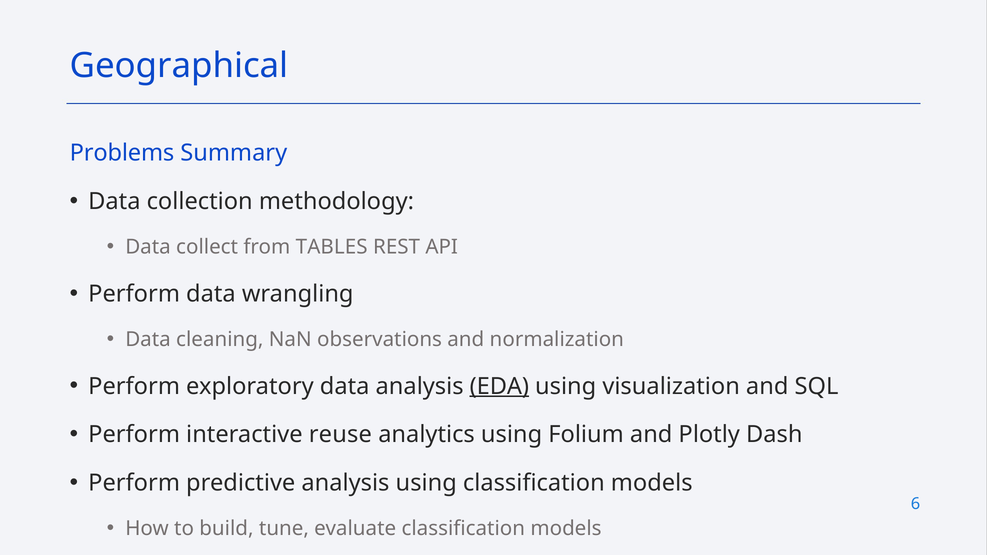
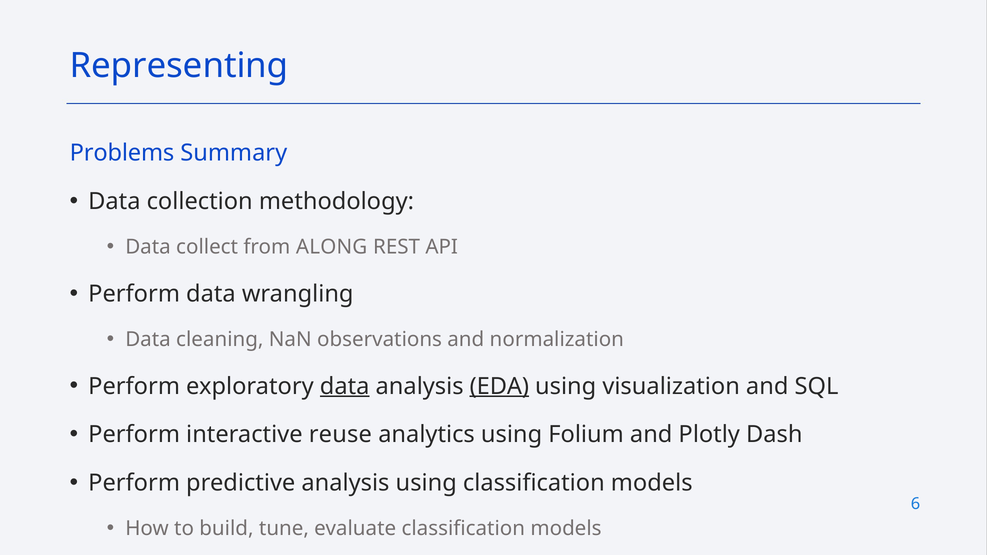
Geographical: Geographical -> Representing
TABLES: TABLES -> ALONG
data at (345, 386) underline: none -> present
